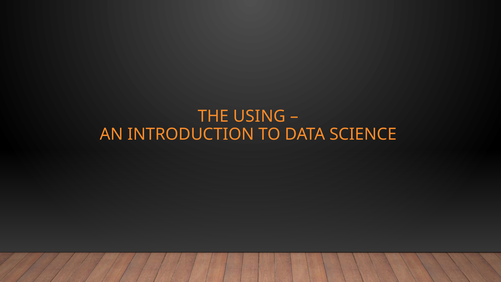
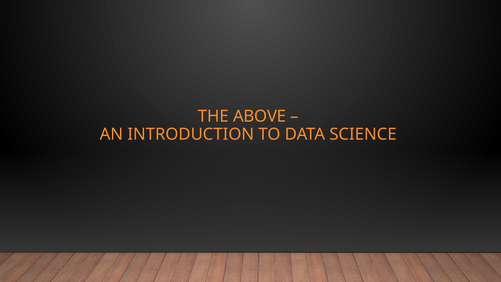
USING: USING -> ABOVE
